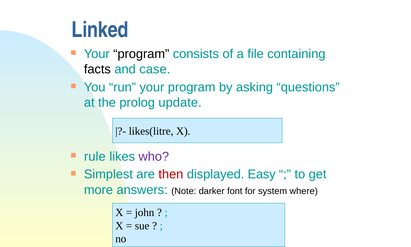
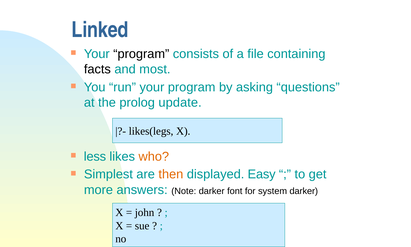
case: case -> most
likes(litre: likes(litre -> likes(legs
rule: rule -> less
who colour: purple -> orange
then colour: red -> orange
system where: where -> darker
